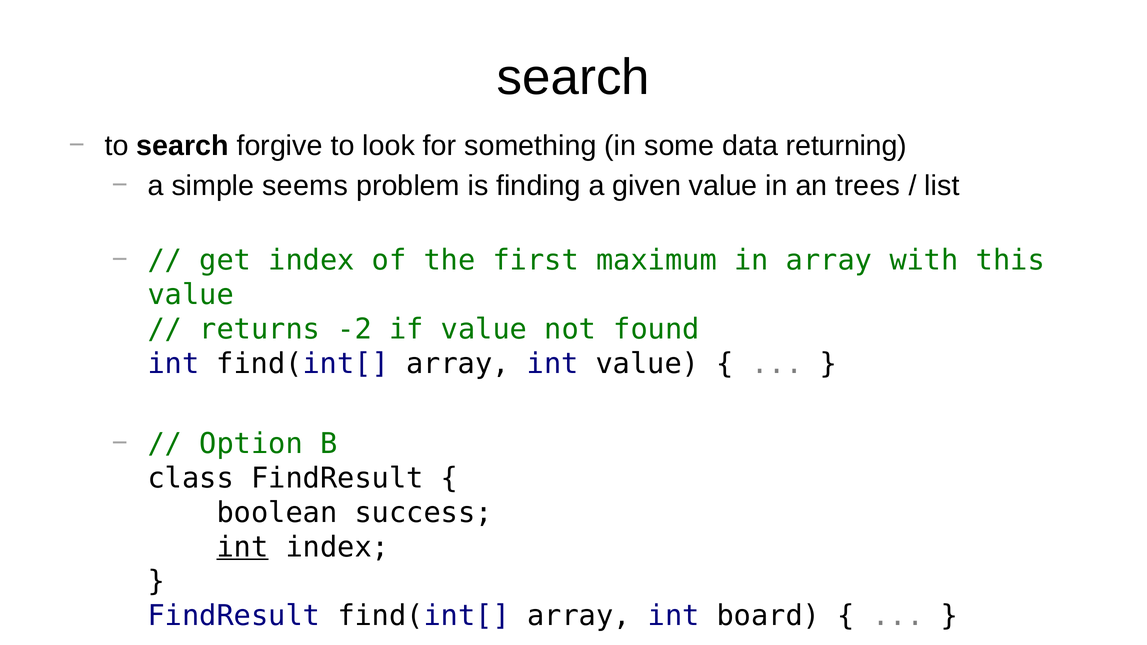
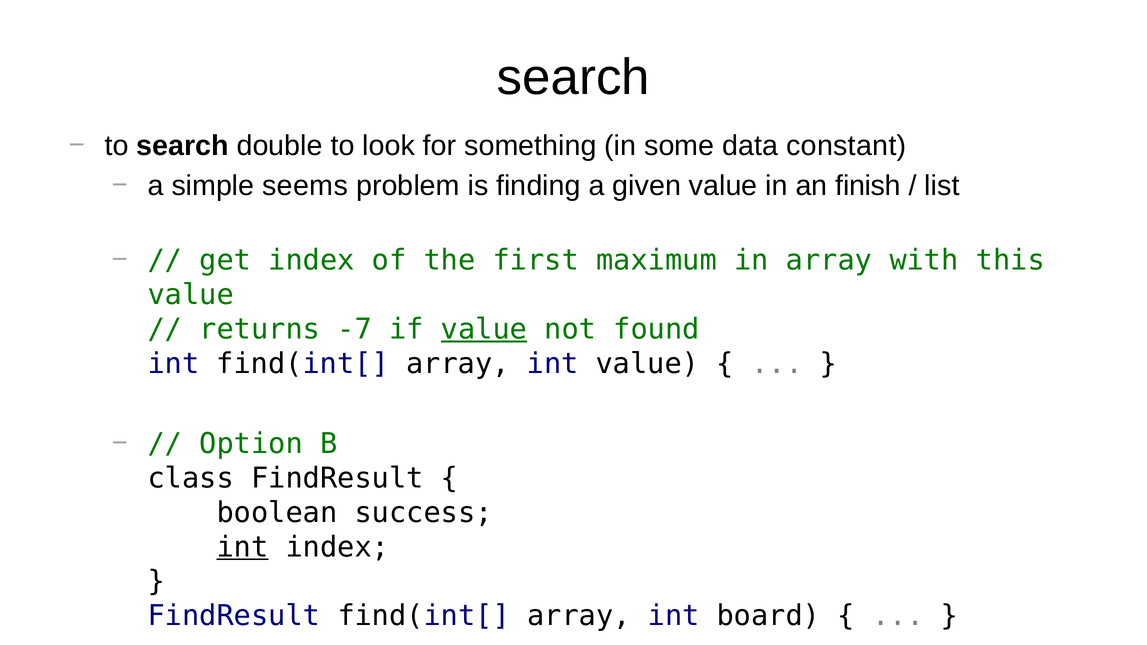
forgive: forgive -> double
returning: returning -> constant
trees: trees -> finish
-2: -2 -> -7
value at (484, 329) underline: none -> present
